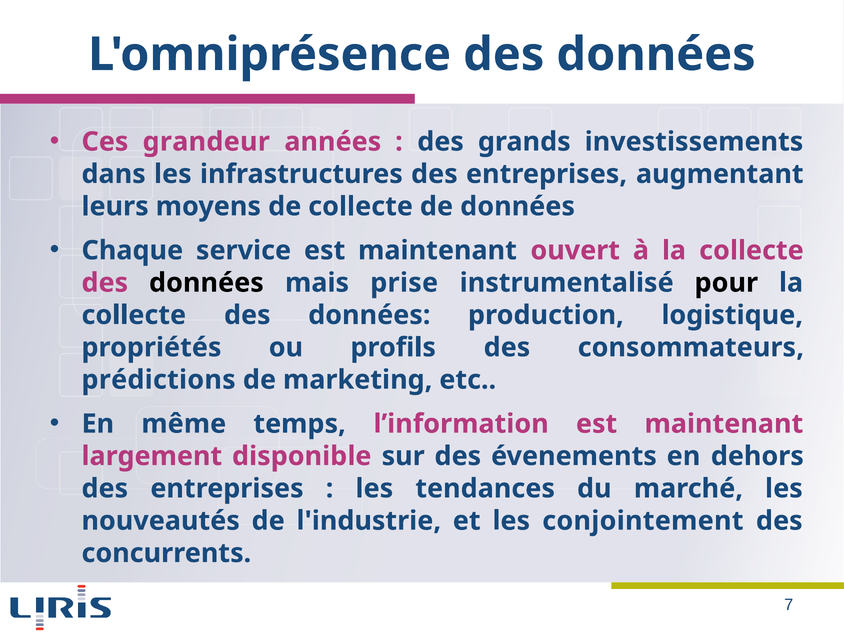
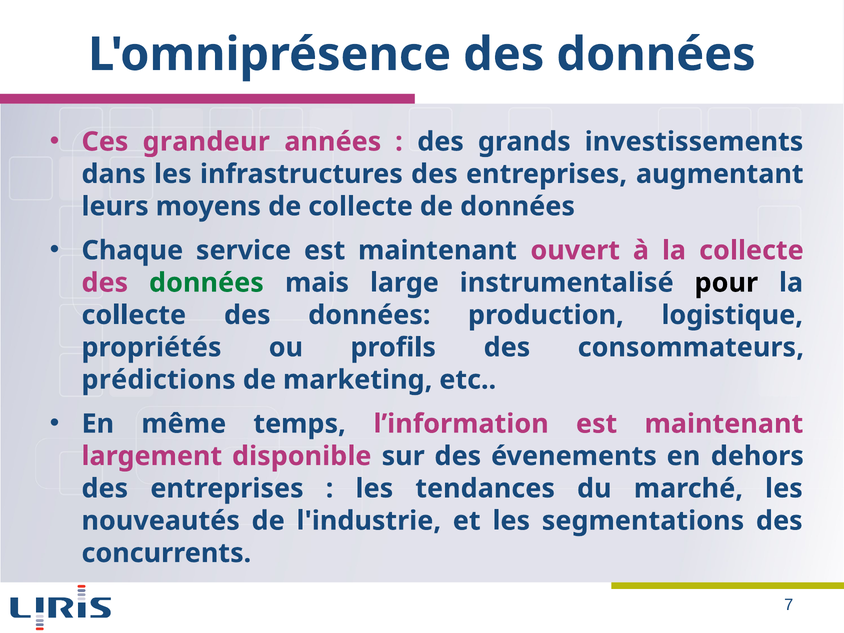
données at (206, 283) colour: black -> green
prise: prise -> large
conjointement: conjointement -> segmentations
